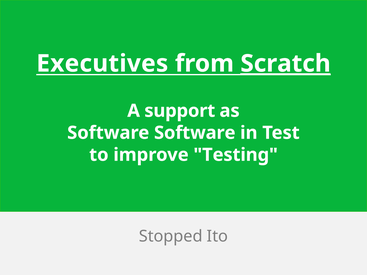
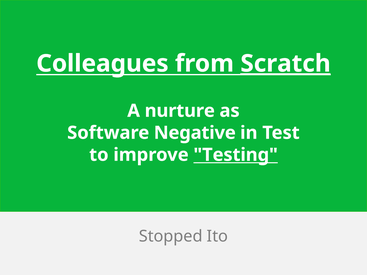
Executives: Executives -> Colleagues
support: support -> nurture
Software Software: Software -> Negative
Testing underline: none -> present
